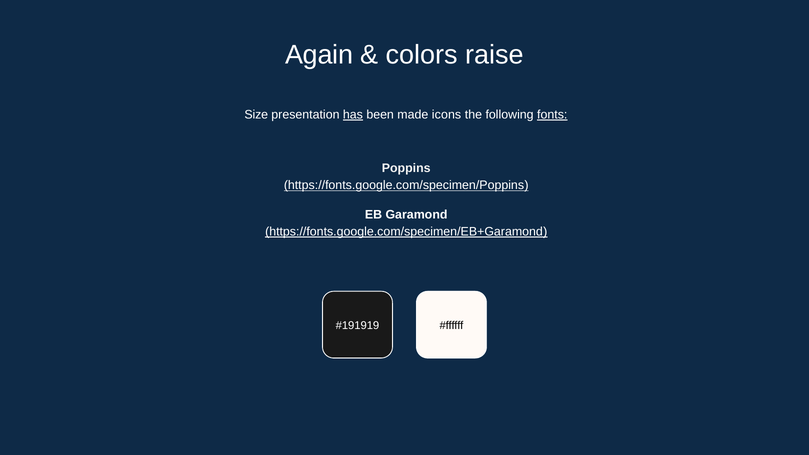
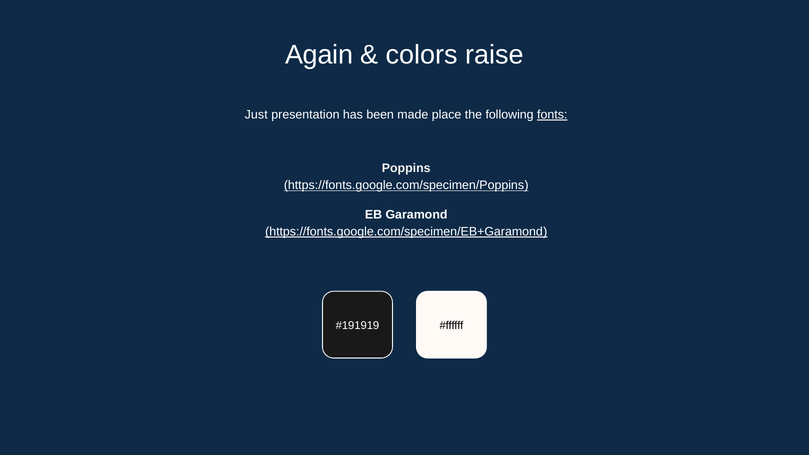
Size: Size -> Just
has underline: present -> none
icons: icons -> place
